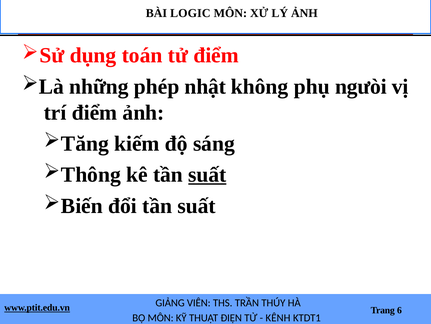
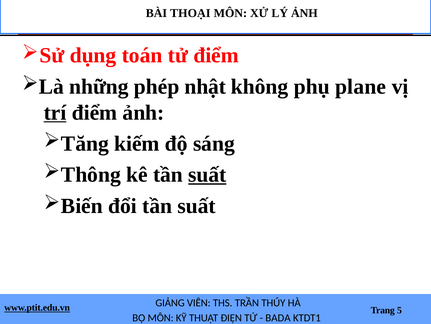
LOGIC: LOGIC -> THOẠI
ngưòi: ngưòi -> plane
trí underline: none -> present
6: 6 -> 5
KÊNH: KÊNH -> BADA
